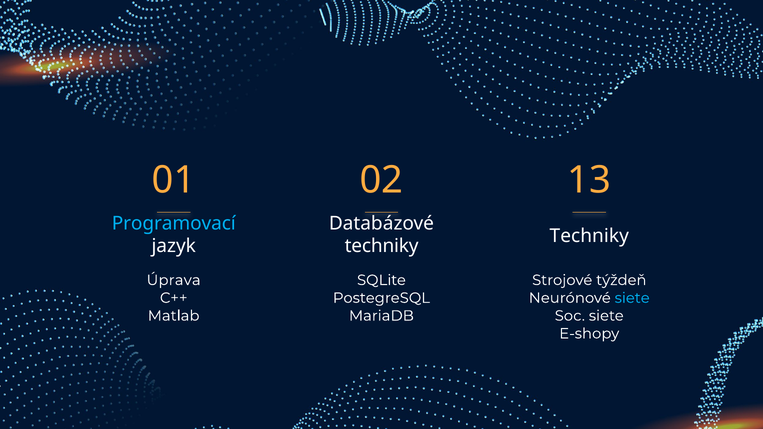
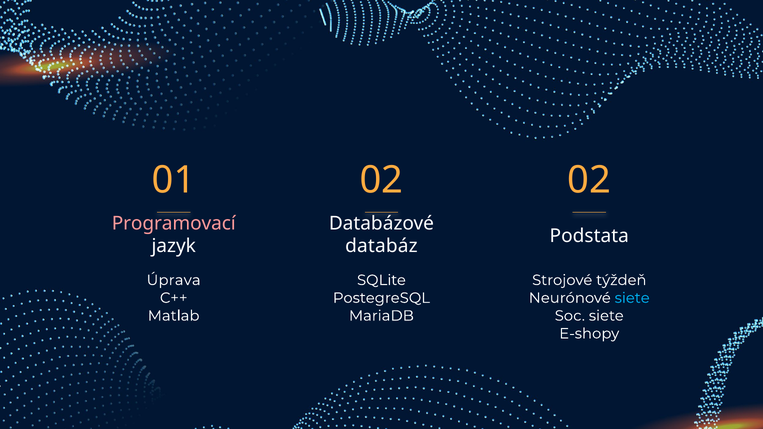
02 13: 13 -> 02
Programovací colour: light blue -> pink
Techniky at (589, 236): Techniky -> Podstata
techniky at (382, 246): techniky -> databáz
